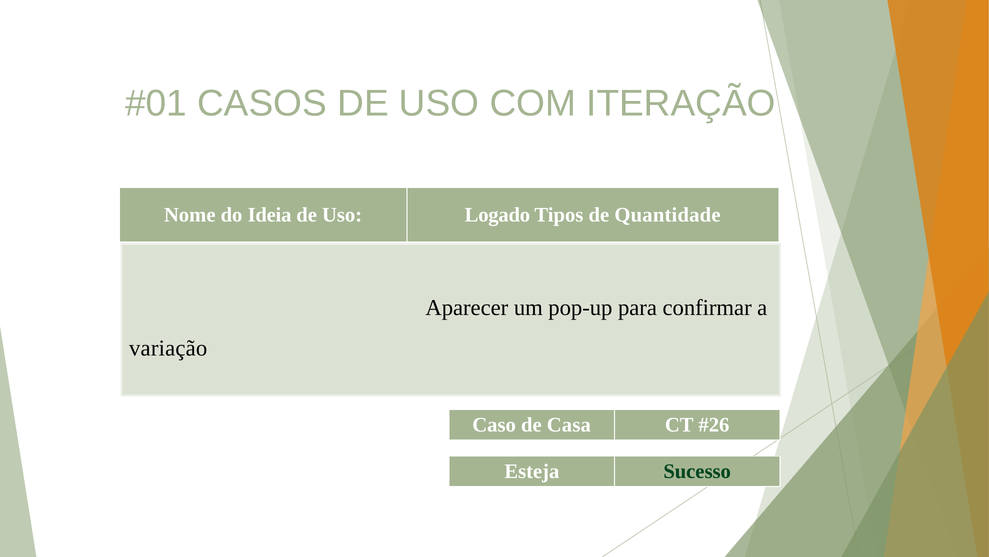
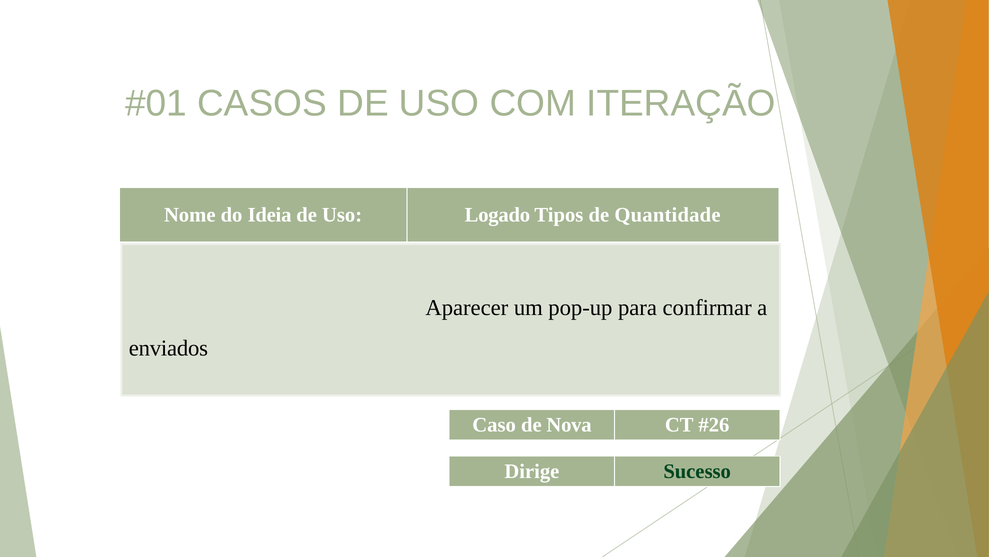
variação: variação -> enviados
Casa: Casa -> Nova
Esteja: Esteja -> Dirige
